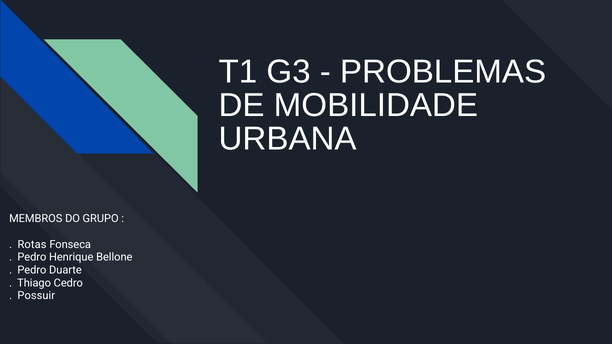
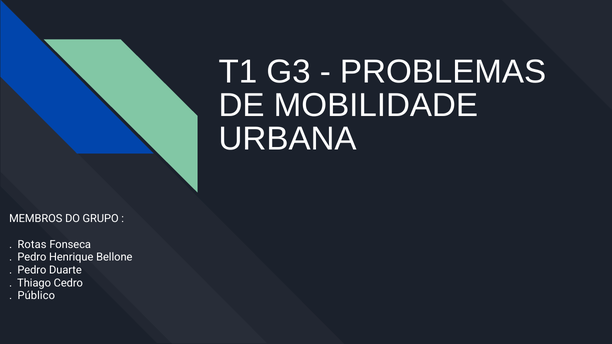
Possuir: Possuir -> Público
